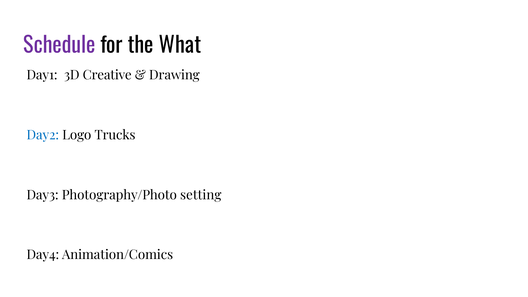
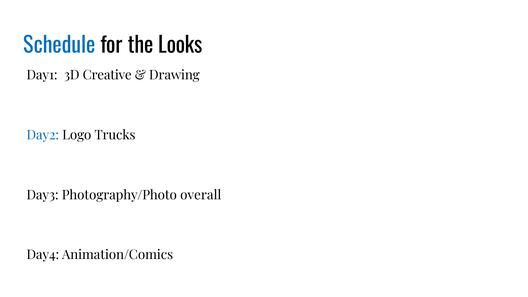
Schedule colour: purple -> blue
What: What -> Looks
setting: setting -> overall
